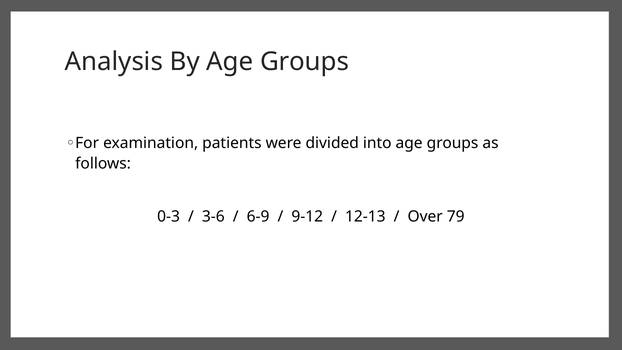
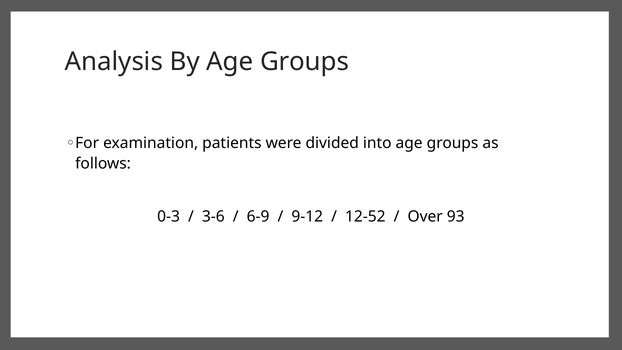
12-13: 12-13 -> 12-52
79: 79 -> 93
